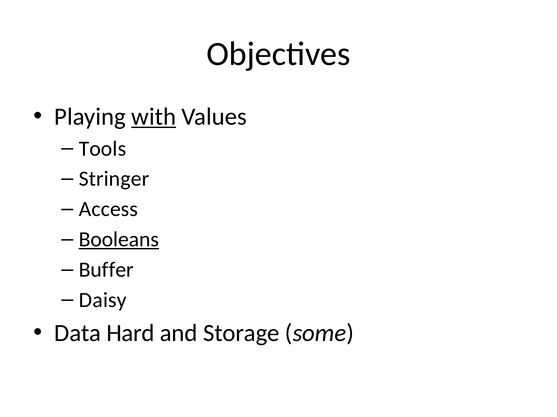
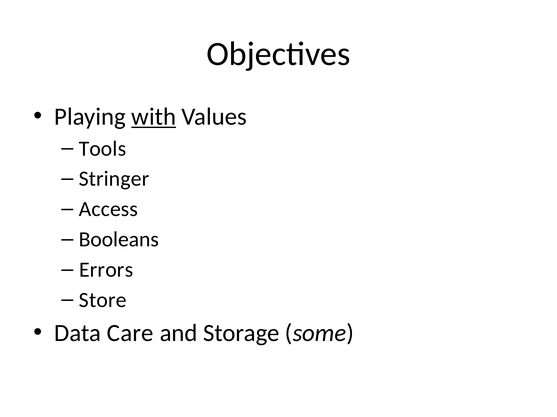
Booleans underline: present -> none
Buffer: Buffer -> Errors
Daisy: Daisy -> Store
Hard: Hard -> Care
